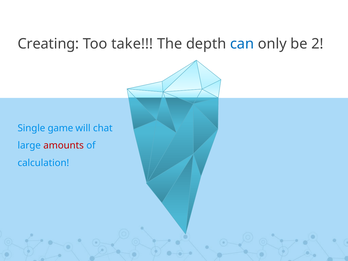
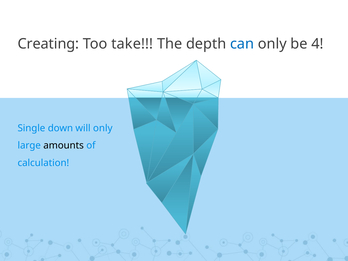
2: 2 -> 4
game: game -> down
will chat: chat -> only
amounts colour: red -> black
